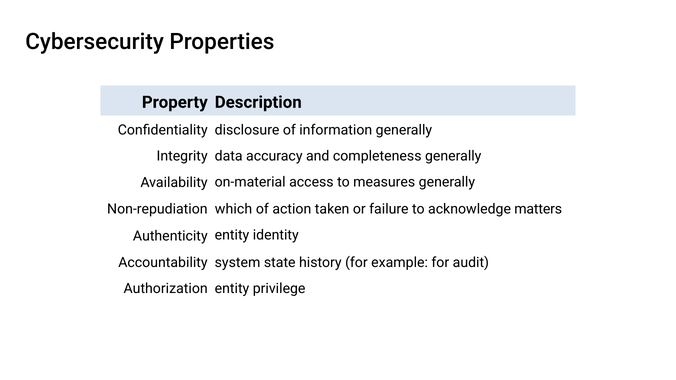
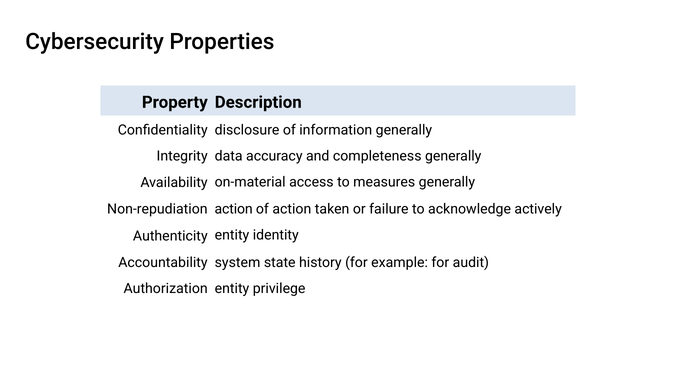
Non-repudiation which: which -> action
matters: matters -> actively
